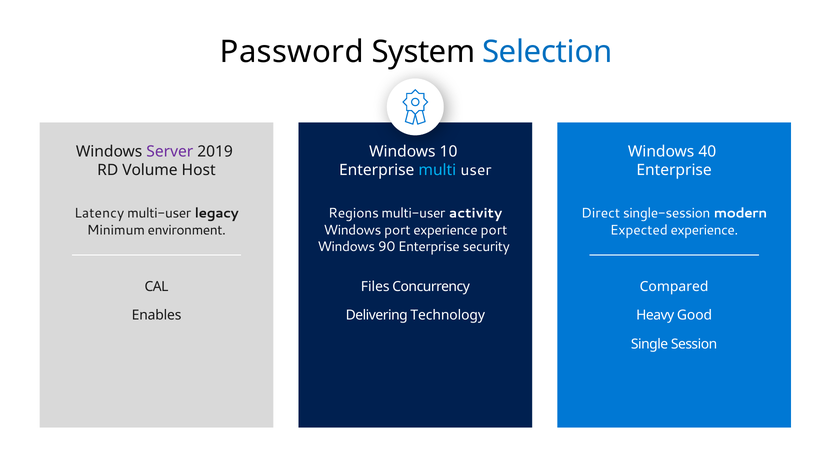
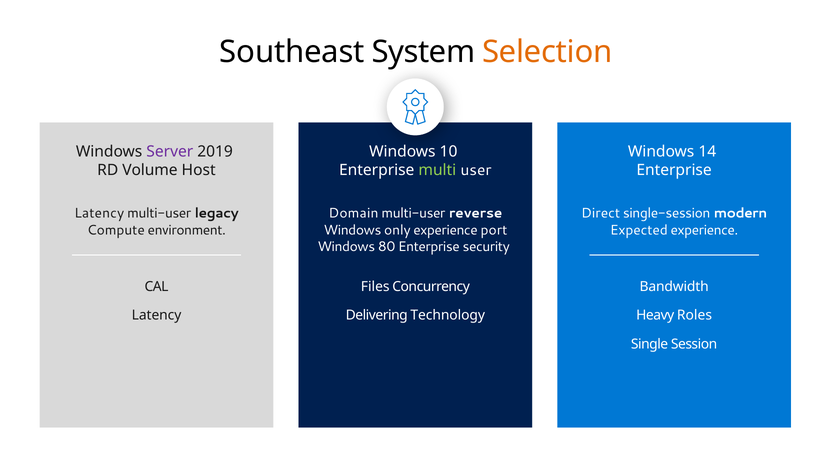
Password: Password -> Southeast
Selection colour: blue -> orange
40: 40 -> 14
multi colour: light blue -> light green
Regions: Regions -> Domain
activity: activity -> reverse
Minimum: Minimum -> Compute
Windows port: port -> only
90: 90 -> 80
Compared: Compared -> Bandwidth
Enables at (157, 316): Enables -> Latency
Good: Good -> Roles
